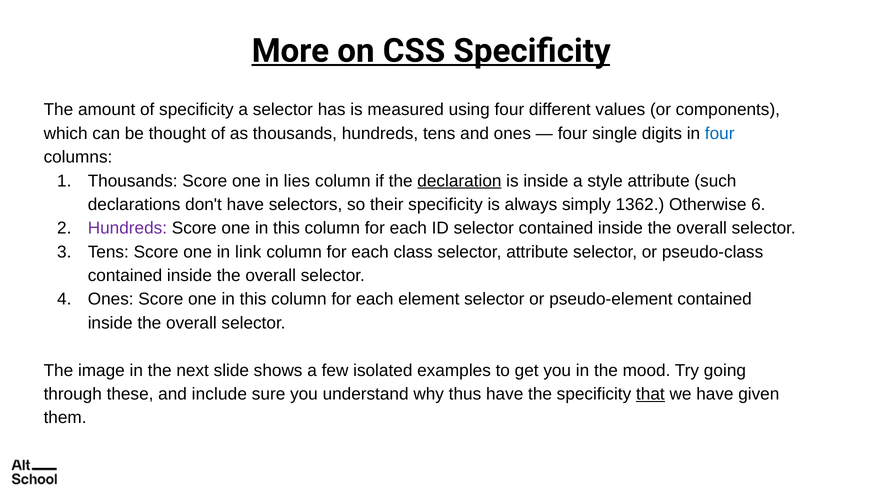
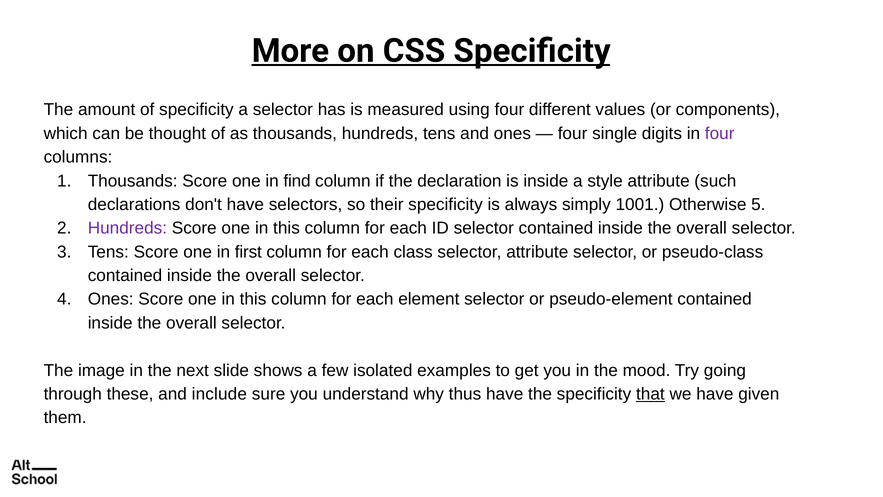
four at (720, 133) colour: blue -> purple
lies: lies -> find
declaration underline: present -> none
1362: 1362 -> 1001
6: 6 -> 5
link: link -> first
